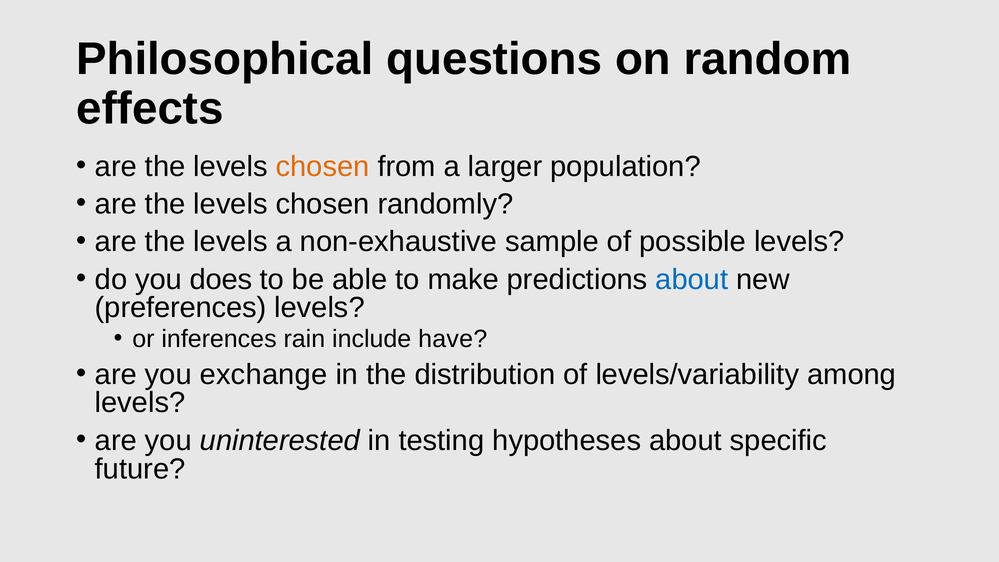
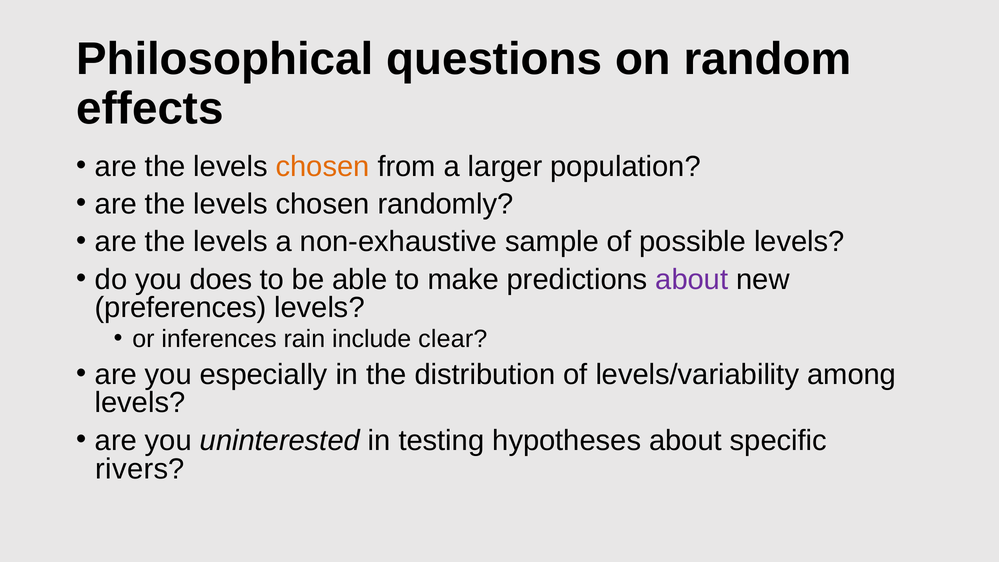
about at (692, 279) colour: blue -> purple
have: have -> clear
exchange: exchange -> especially
future: future -> rivers
